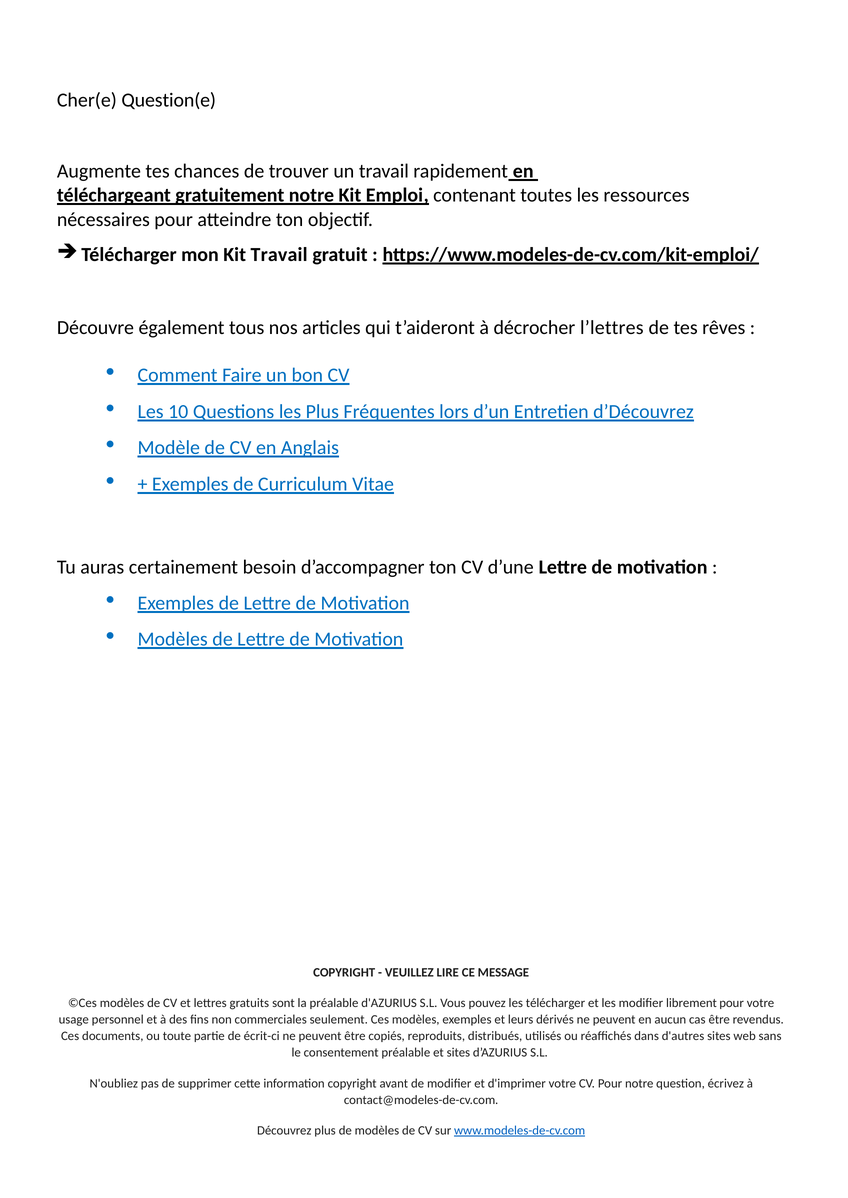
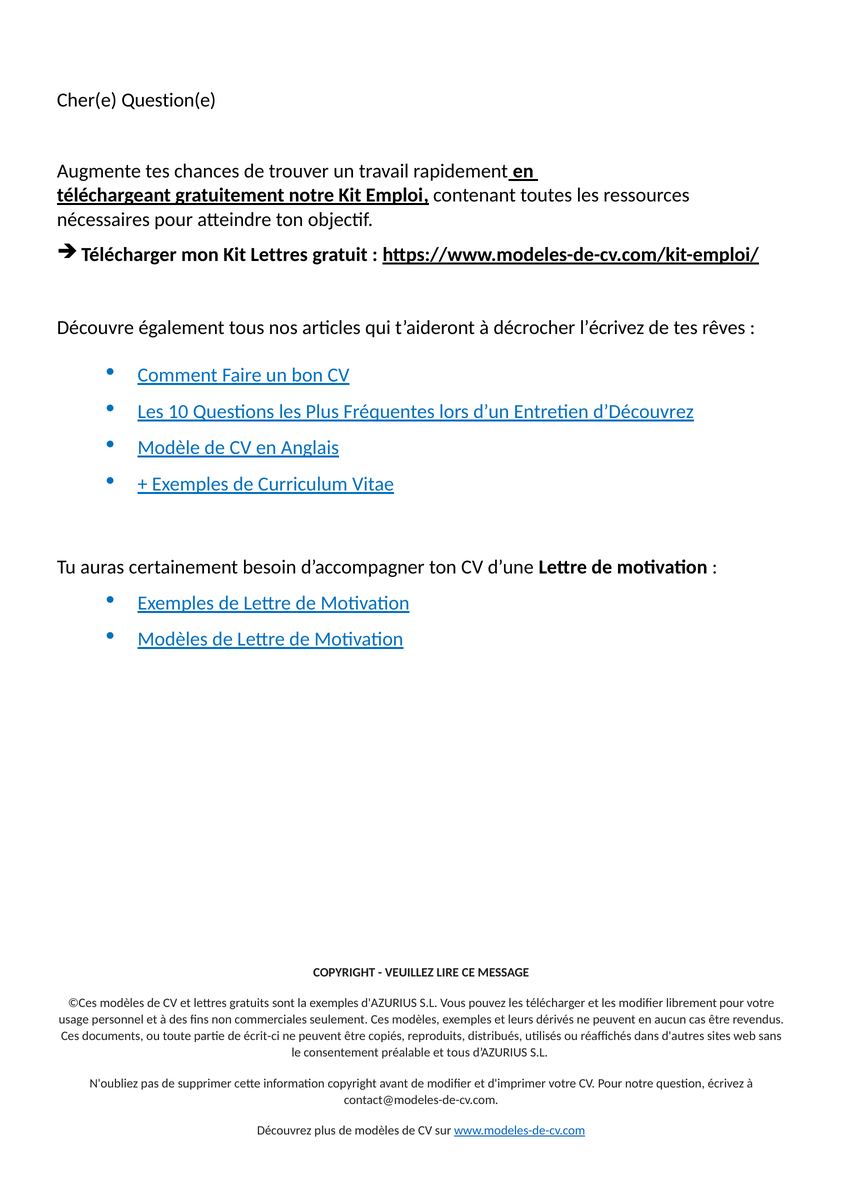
Kit Travail: Travail -> Lettres
l’lettres: l’lettres -> l’écrivez
la préalable: préalable -> exemples
et sites: sites -> tous
